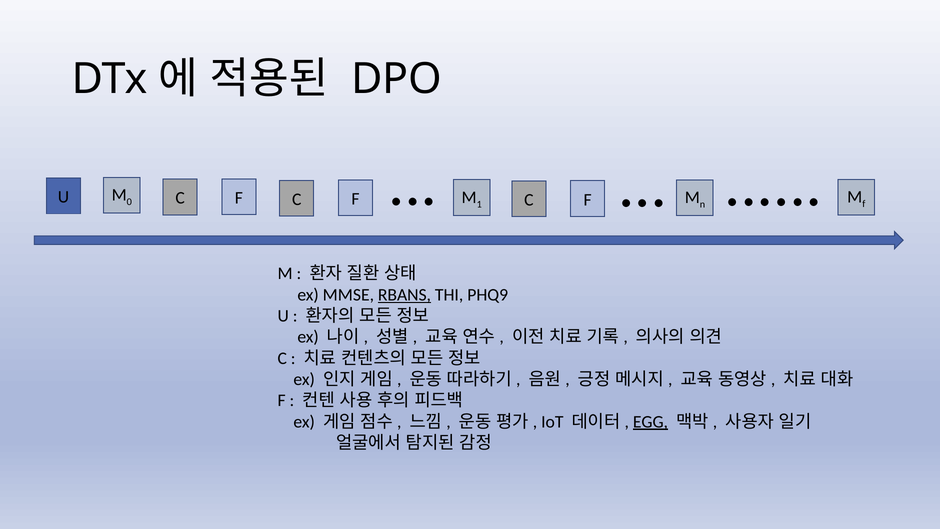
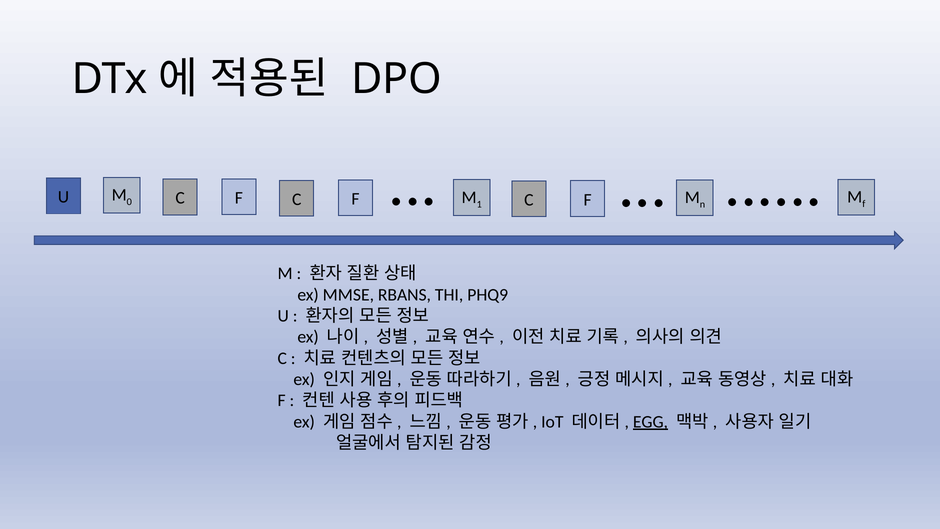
RBANS underline: present -> none
